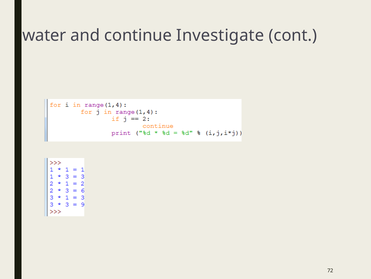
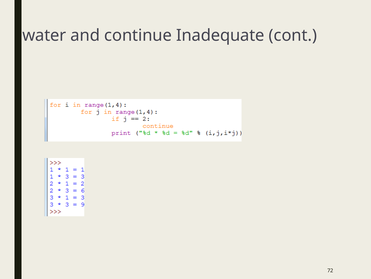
Investigate: Investigate -> Inadequate
